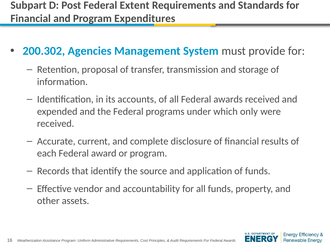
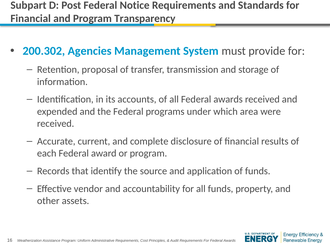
Extent: Extent -> Notice
Expenditures: Expenditures -> Transparency
only: only -> area
